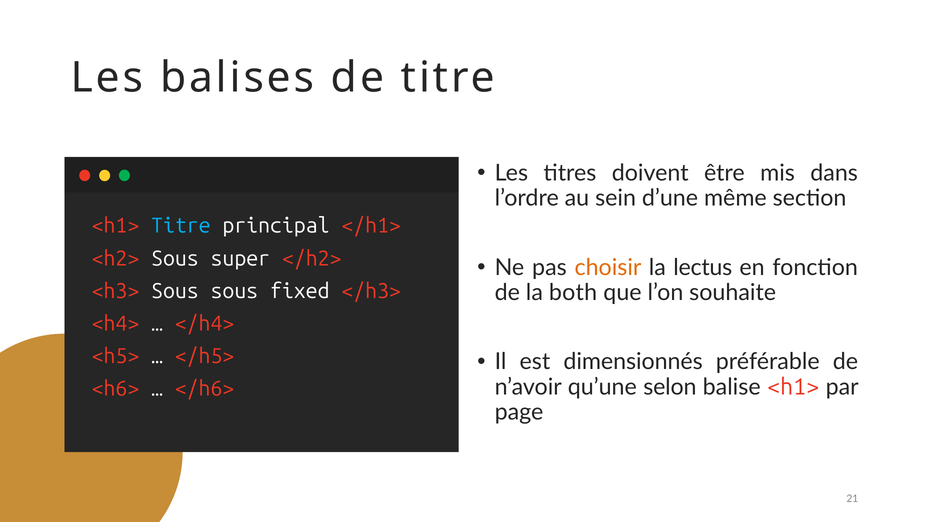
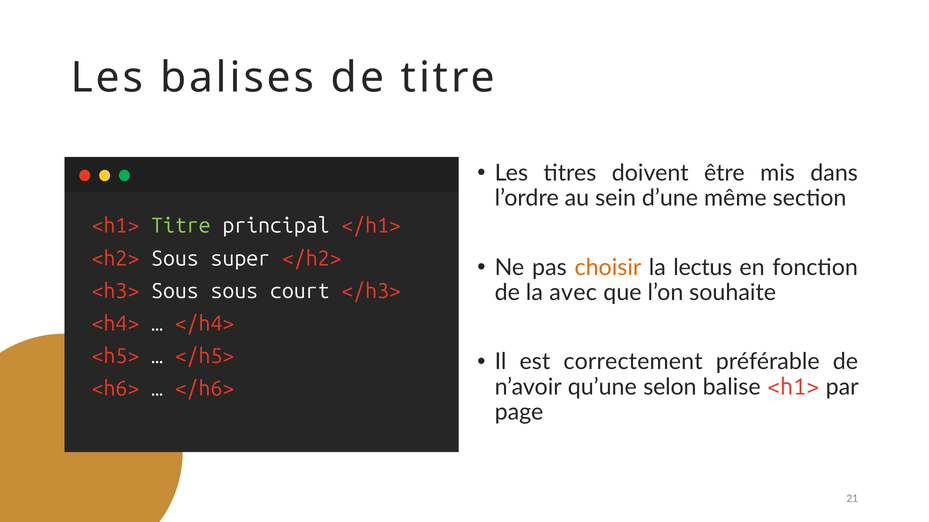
Titre at (181, 226) colour: light blue -> light green
fixed: fixed -> court
both: both -> avec
dimensionnés: dimensionnés -> correctement
